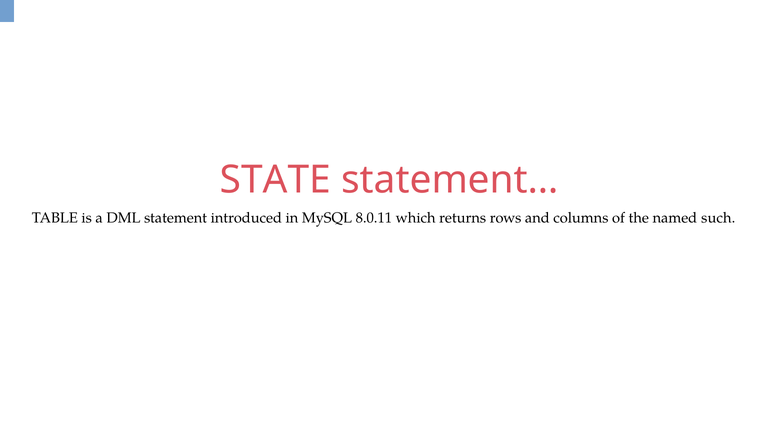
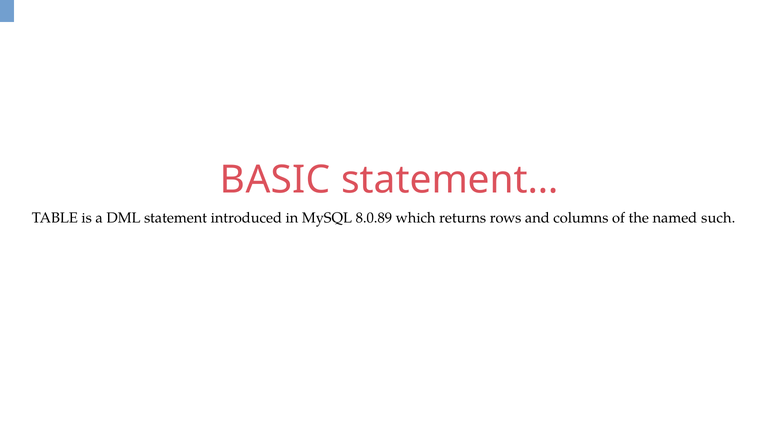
STATE: STATE -> BASIC
8.0.11: 8.0.11 -> 8.0.89
